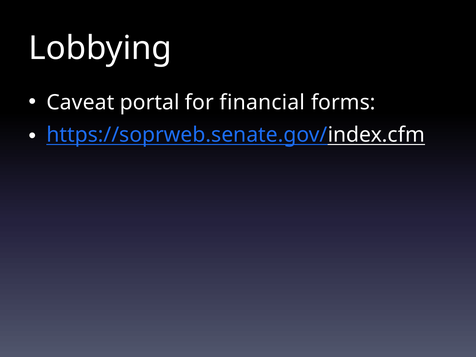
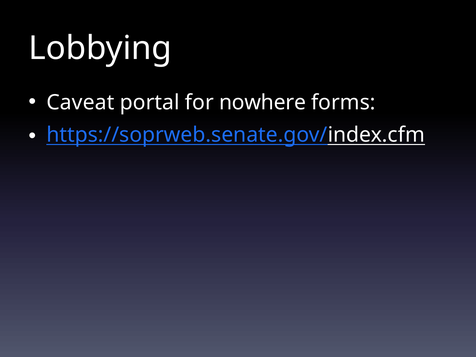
financial: financial -> nowhere
